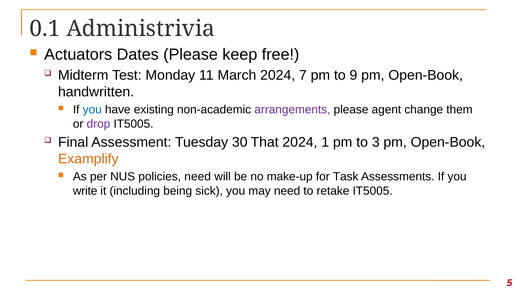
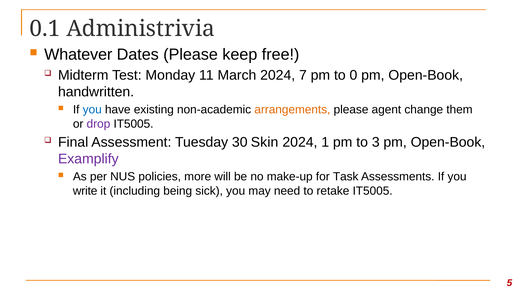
Actuators: Actuators -> Whatever
9: 9 -> 0
arrangements colour: purple -> orange
That: That -> Skin
Examplify colour: orange -> purple
policies need: need -> more
